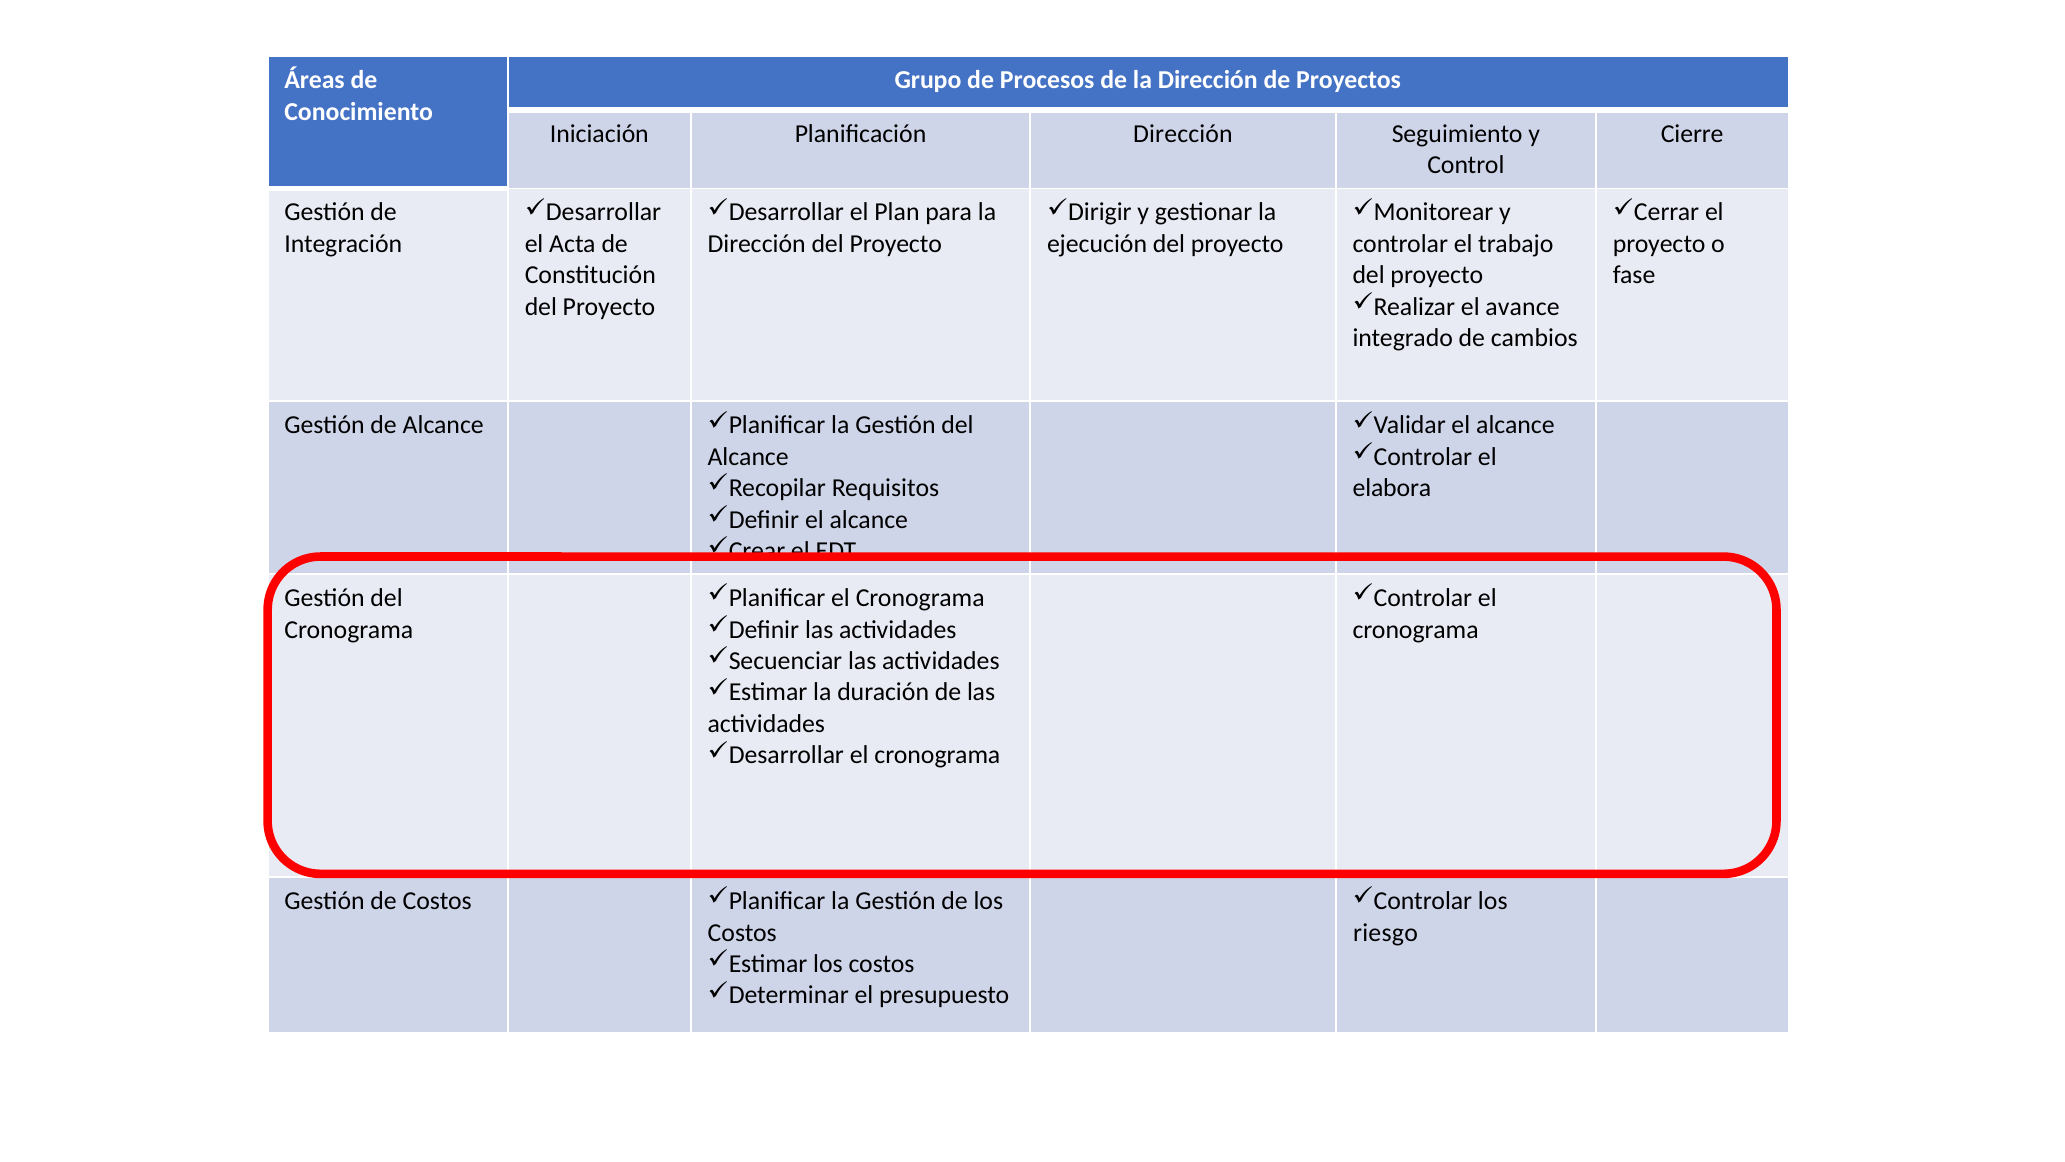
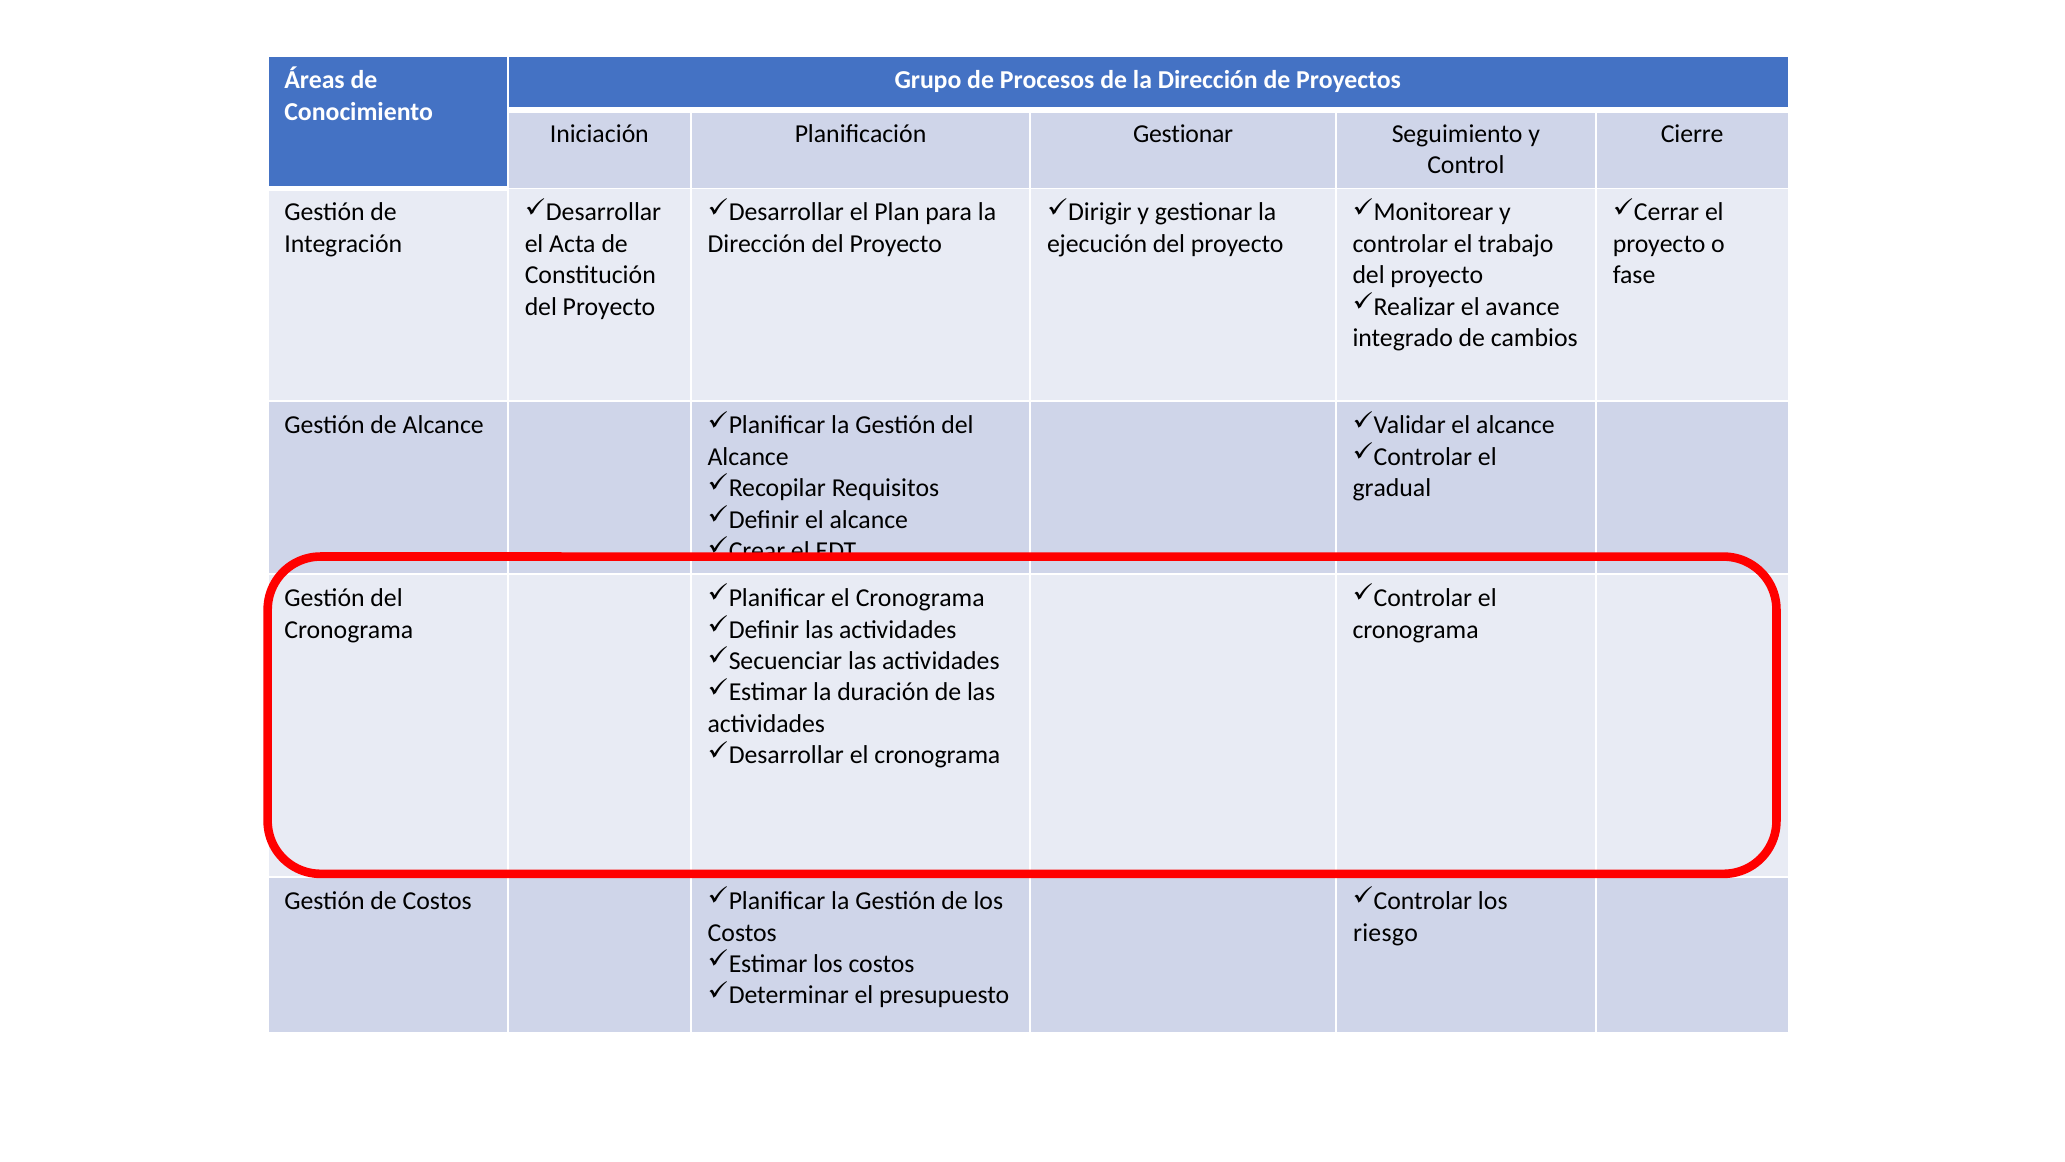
Planificación Dirección: Dirección -> Gestionar
elabora: elabora -> gradual
